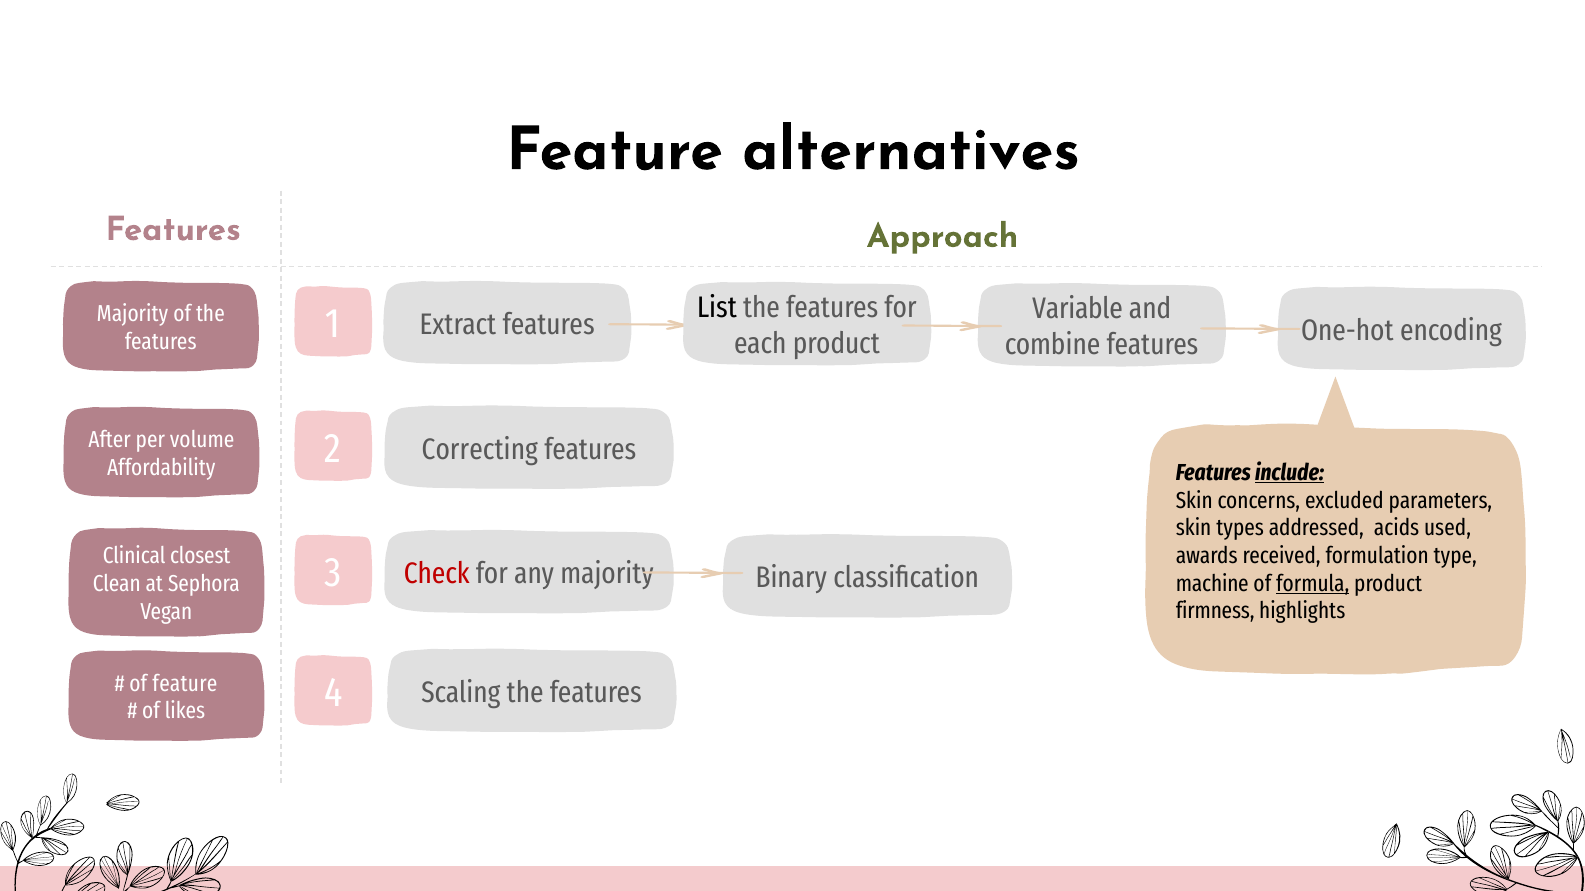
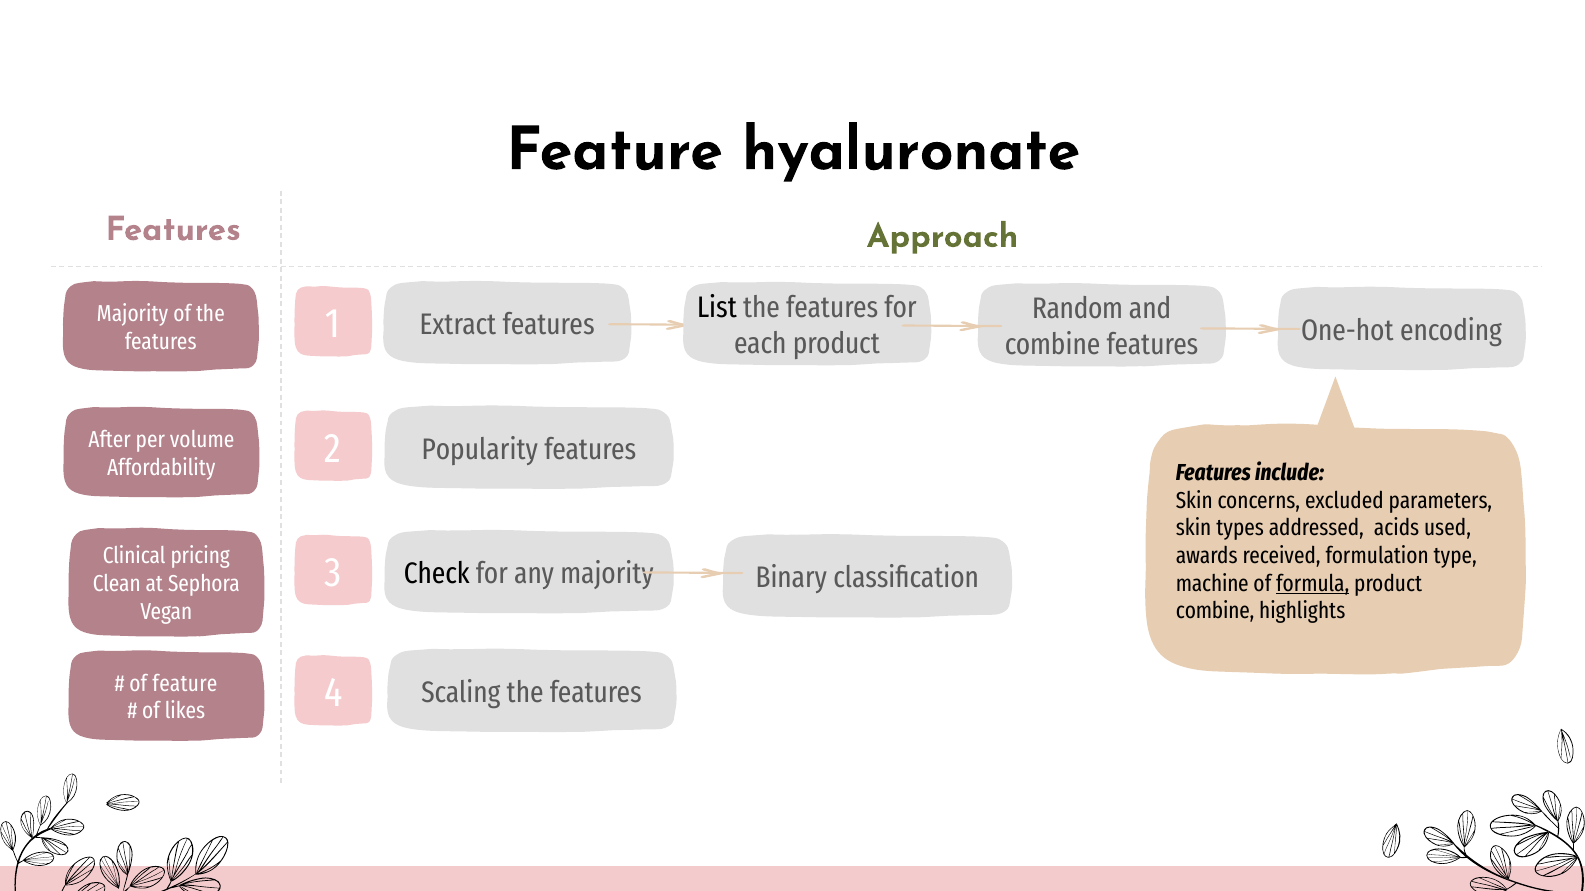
alternatives: alternatives -> hyaluronate
Variable: Variable -> Random
Correcting: Correcting -> Popularity
include underline: present -> none
closest: closest -> pricing
Check colour: red -> black
firmness at (1215, 612): firmness -> combine
